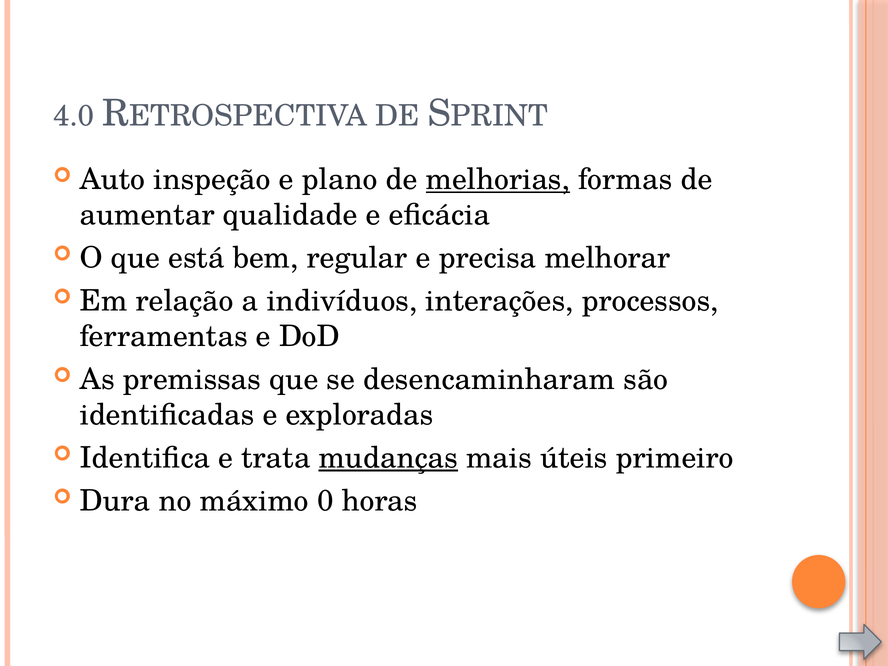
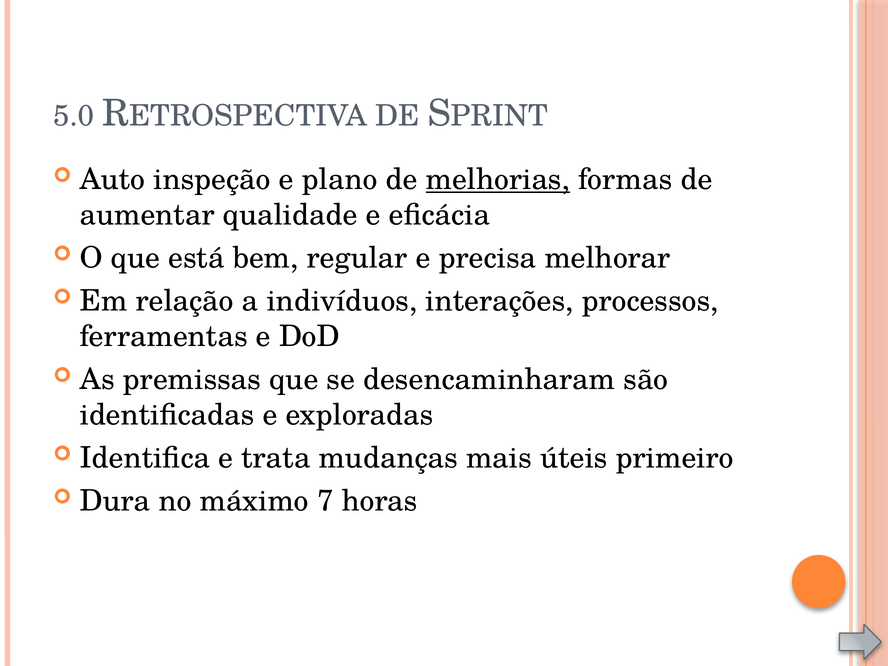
4.0: 4.0 -> 5.0
mudanças underline: present -> none
0: 0 -> 7
